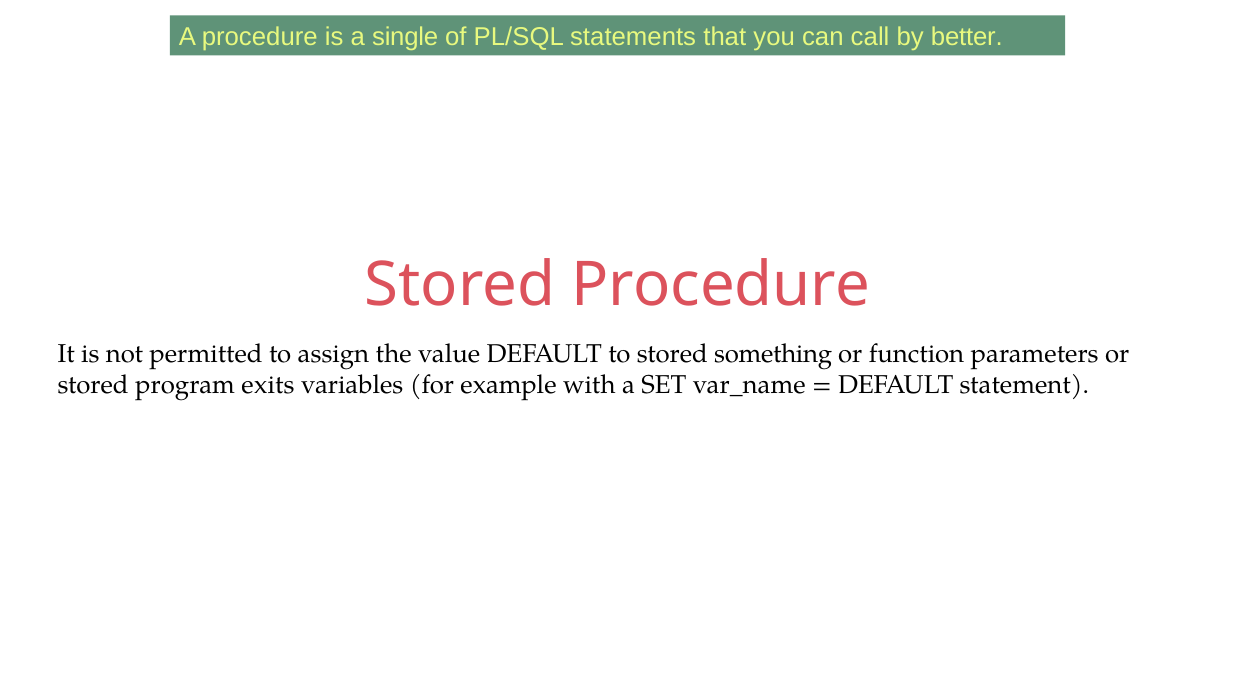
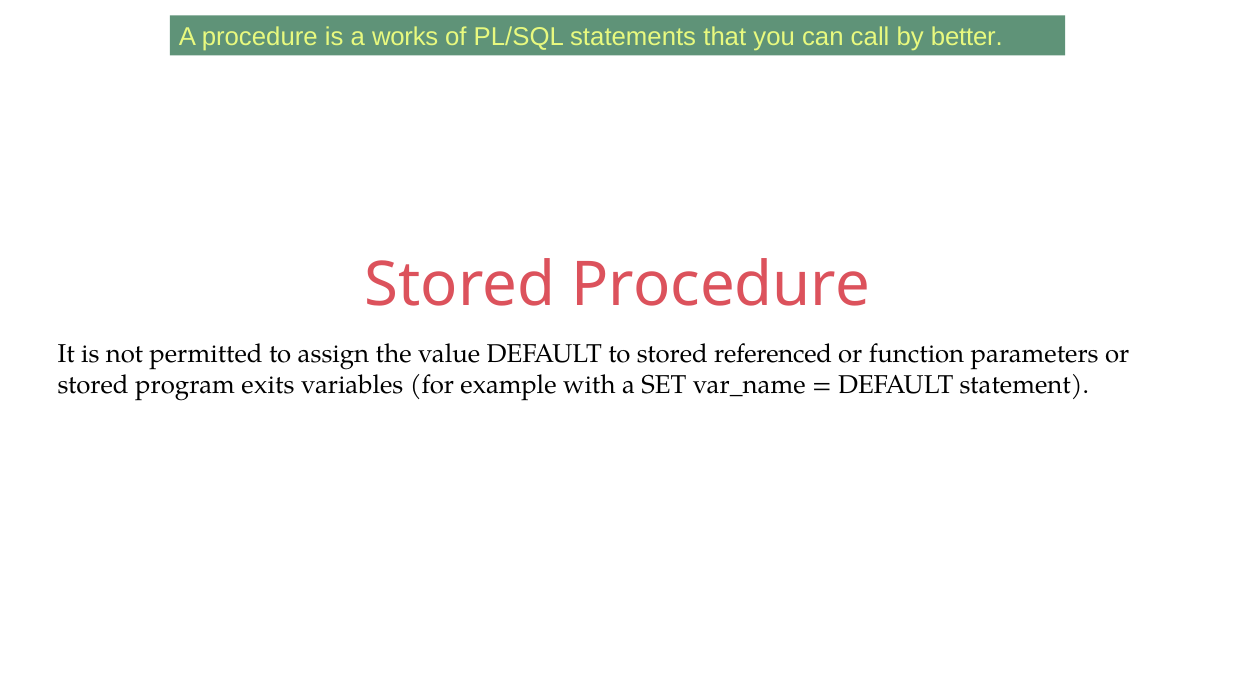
single: single -> works
something: something -> referenced
